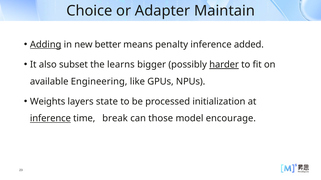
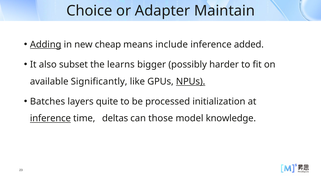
better: better -> cheap
penalty: penalty -> include
harder underline: present -> none
Engineering: Engineering -> Significantly
NPUs underline: none -> present
Weights: Weights -> Batches
state: state -> quite
break: break -> deltas
encourage: encourage -> knowledge
